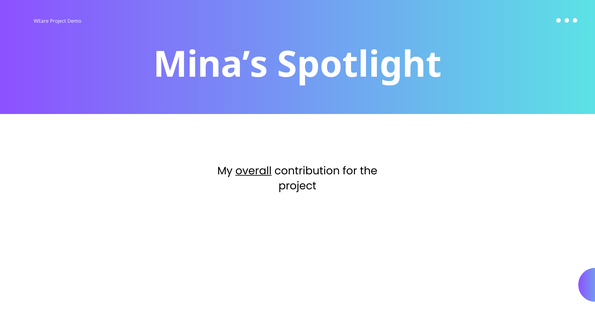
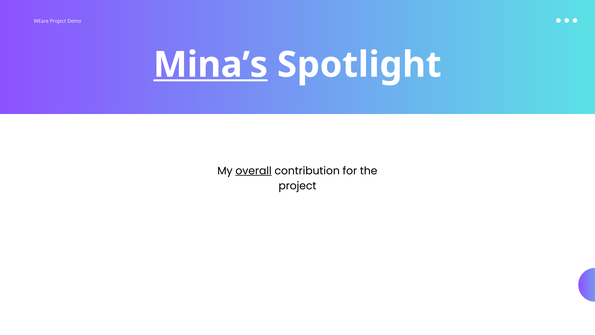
Mina’s underline: none -> present
